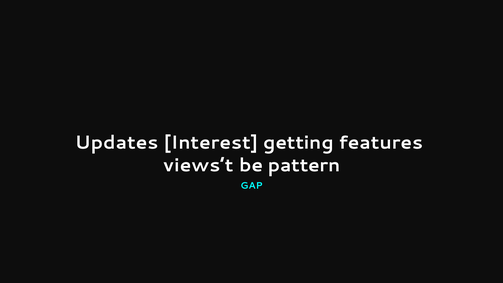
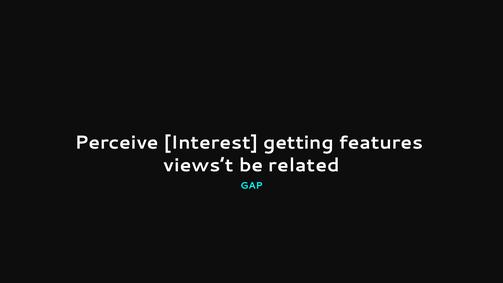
Updates: Updates -> Perceive
pattern: pattern -> related
